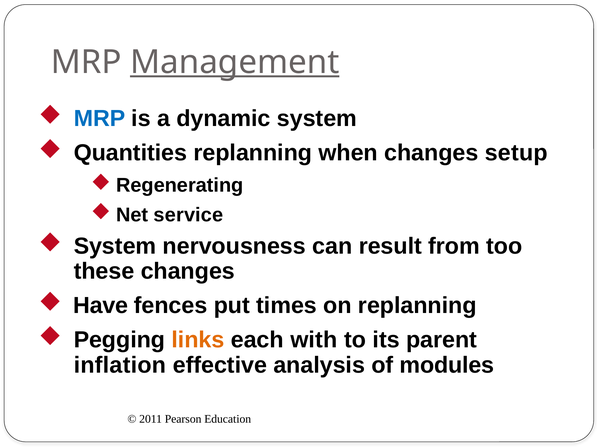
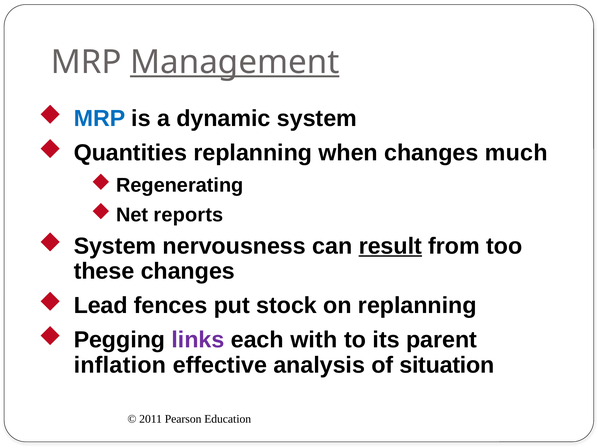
setup: setup -> much
service: service -> reports
result underline: none -> present
Have: Have -> Lead
times: times -> stock
links colour: orange -> purple
modules: modules -> situation
